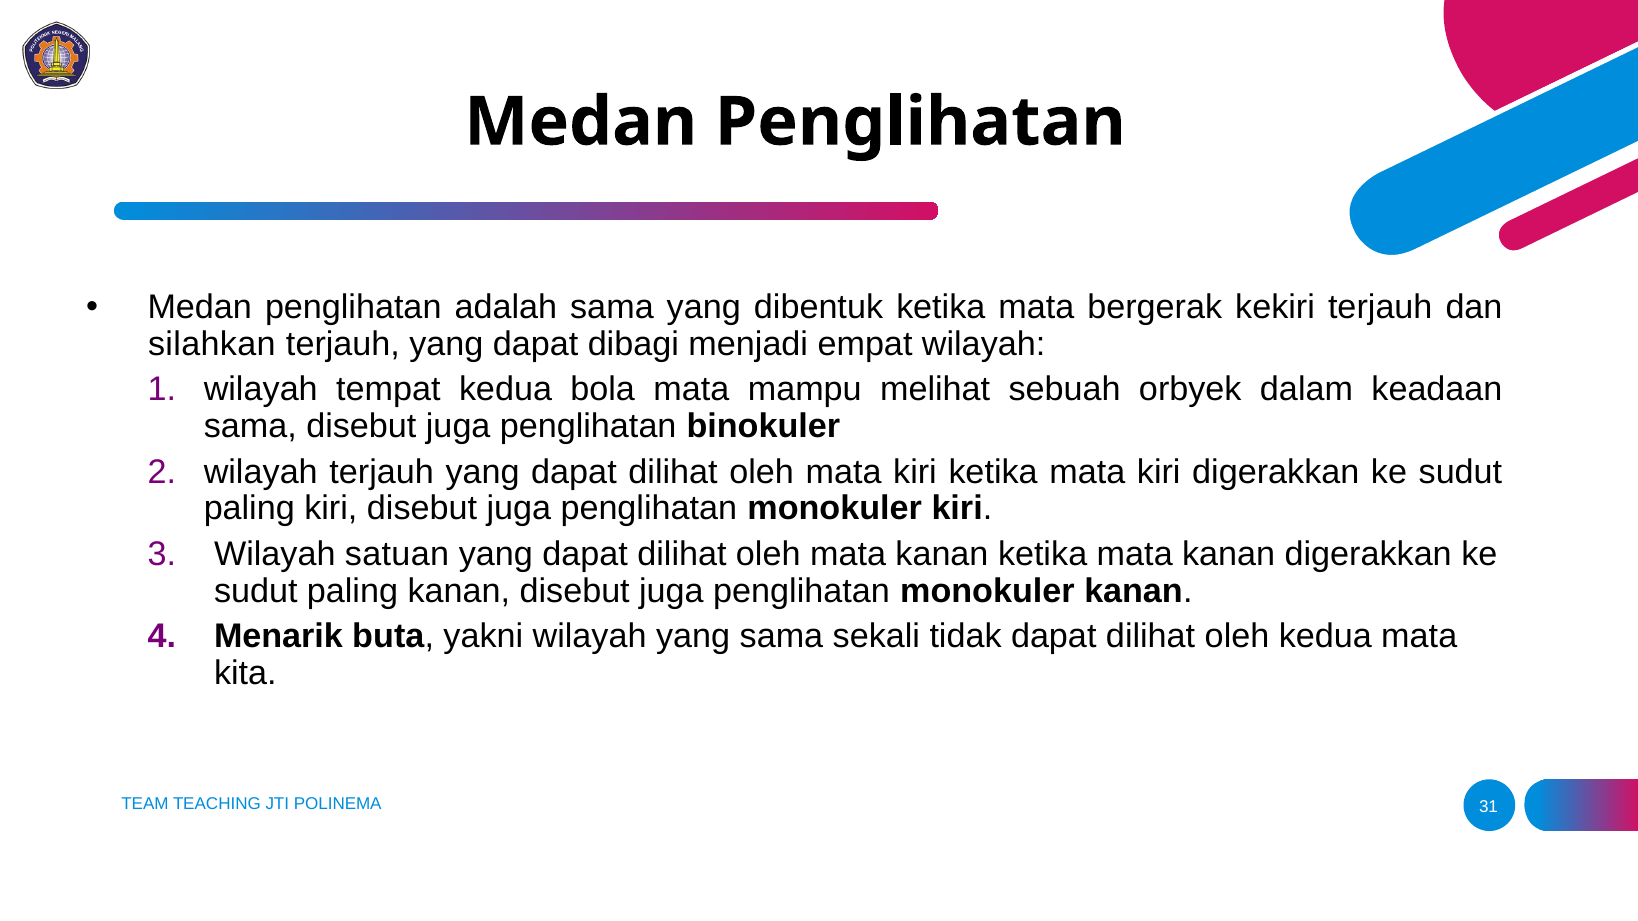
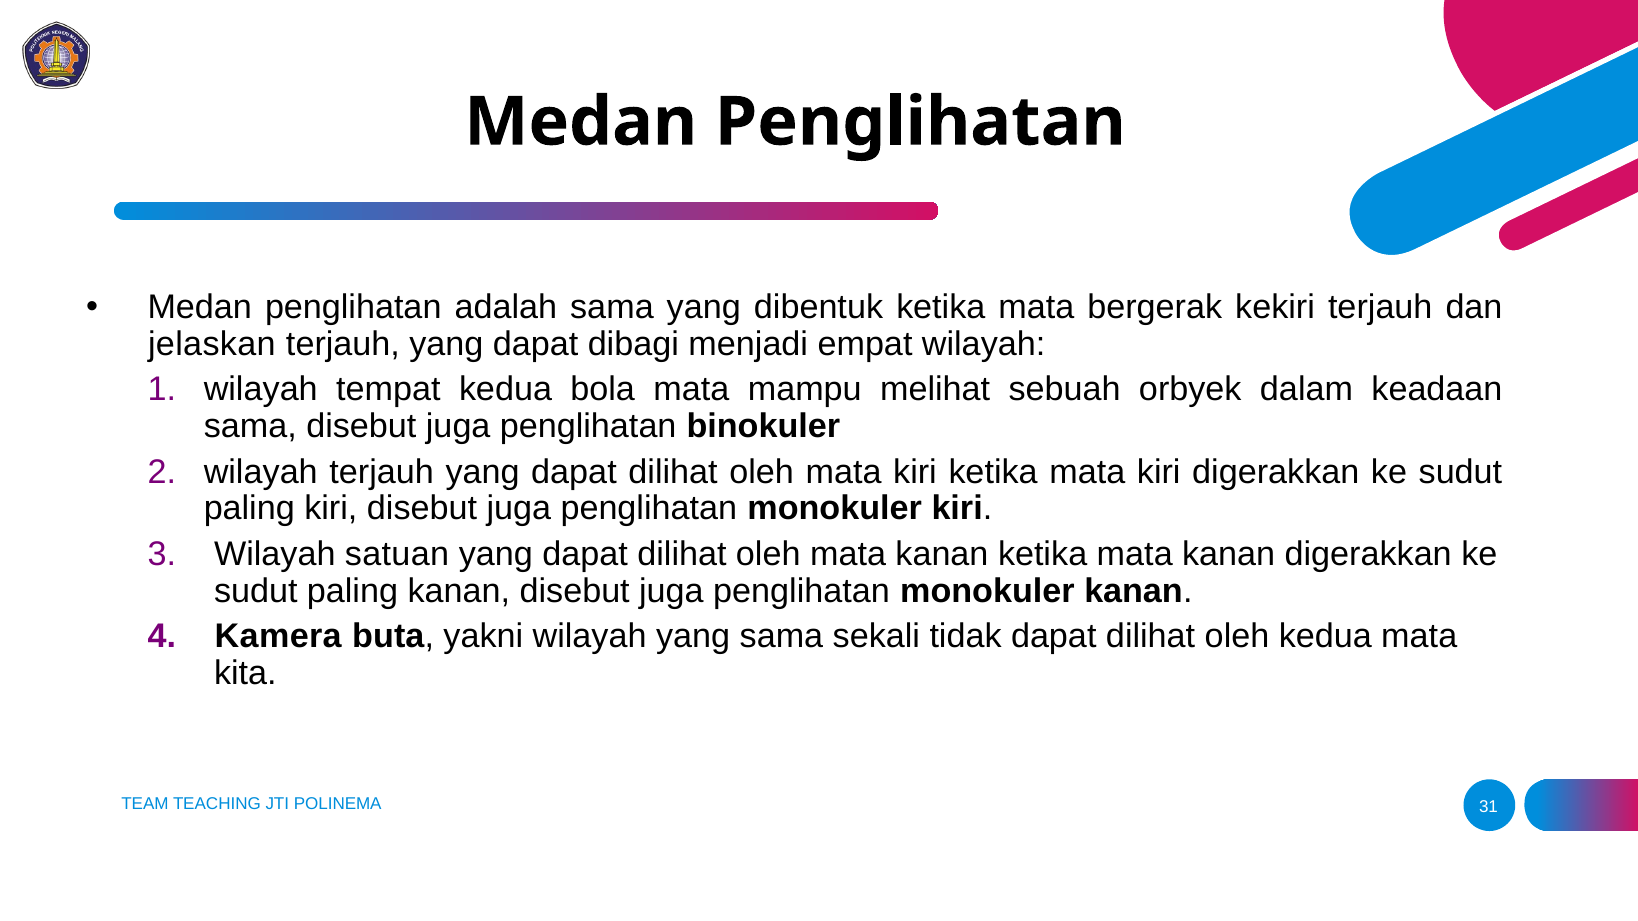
silahkan: silahkan -> jelaskan
Menarik: Menarik -> Kamera
